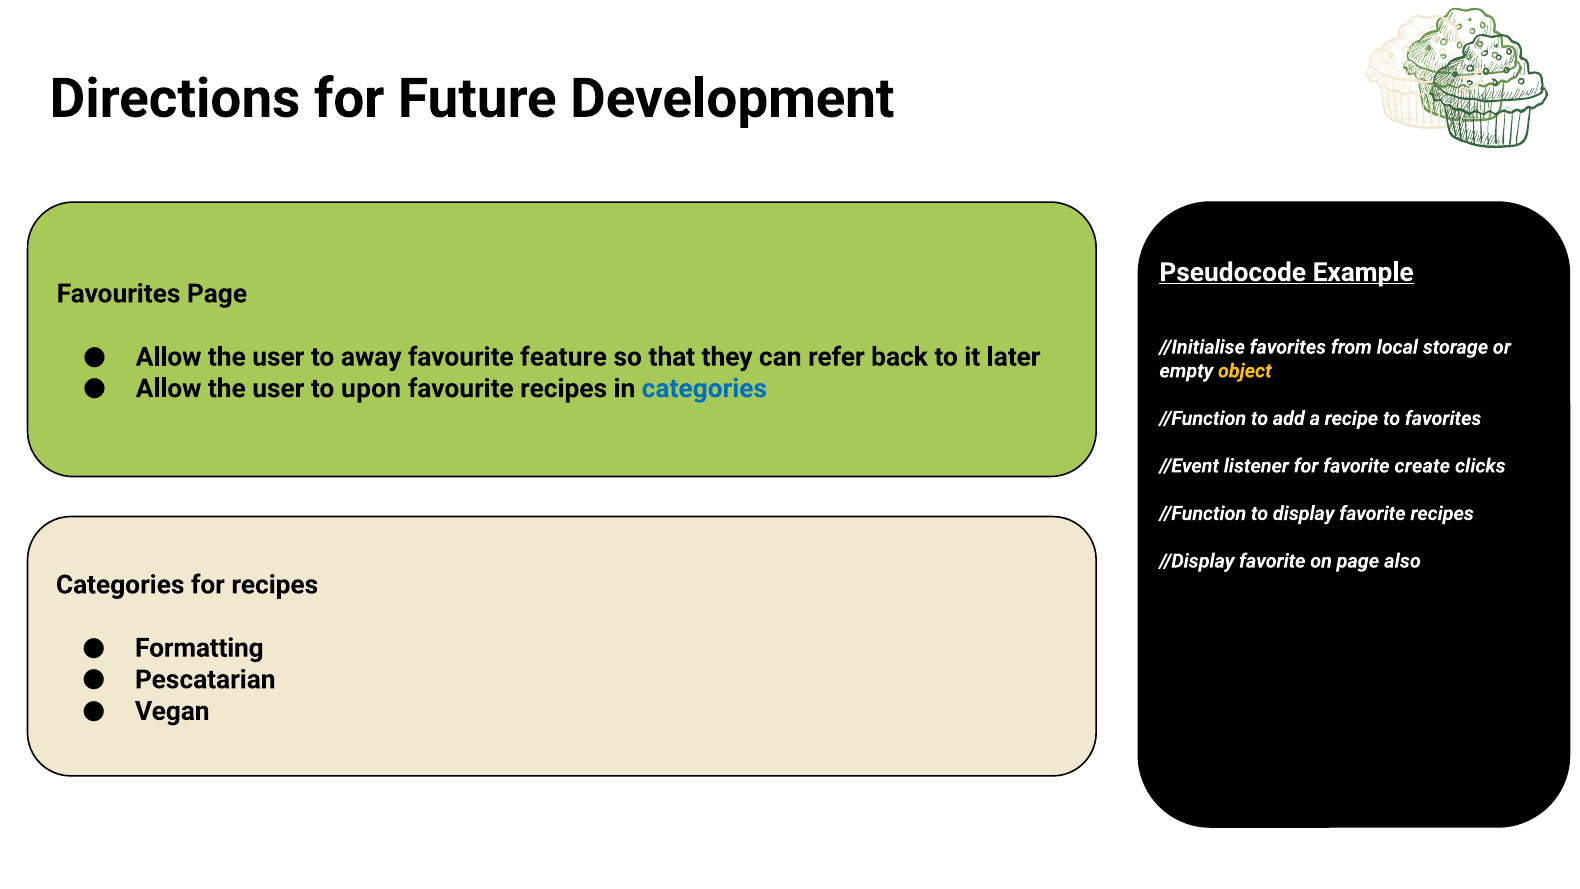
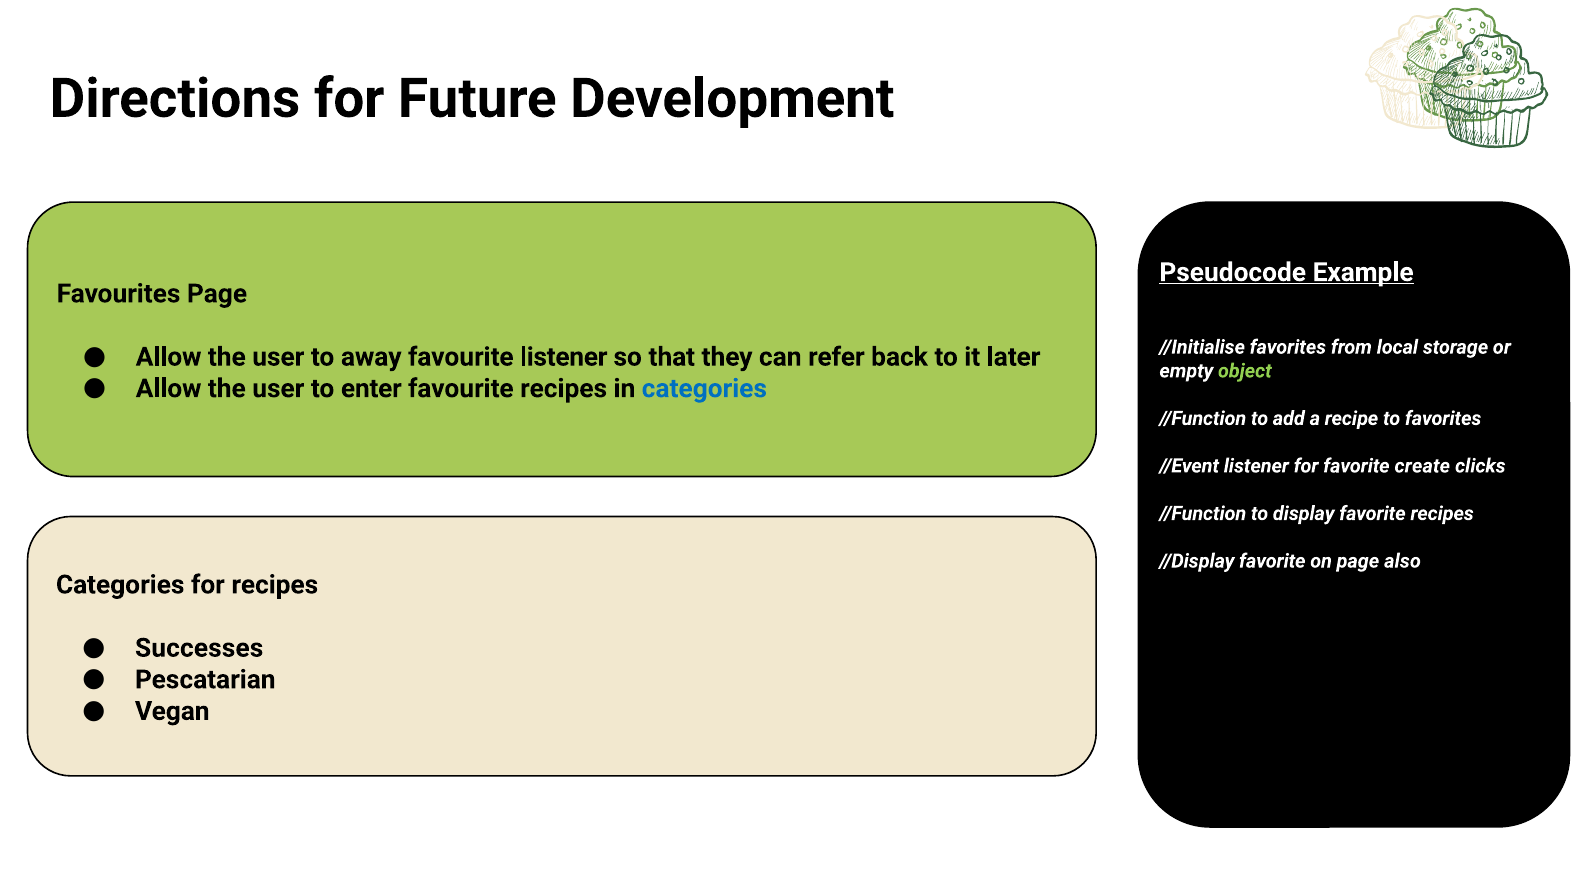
favourite feature: feature -> listener
object colour: yellow -> light green
upon: upon -> enter
Formatting: Formatting -> Successes
